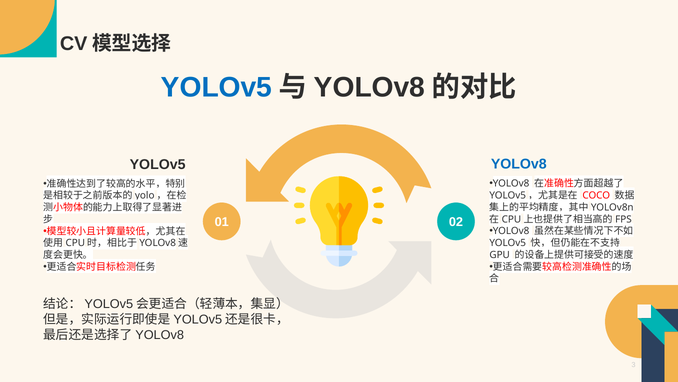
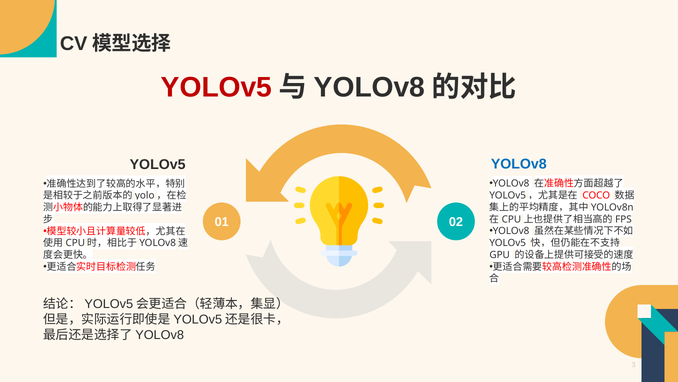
YOLOv5 at (216, 87) colour: blue -> red
